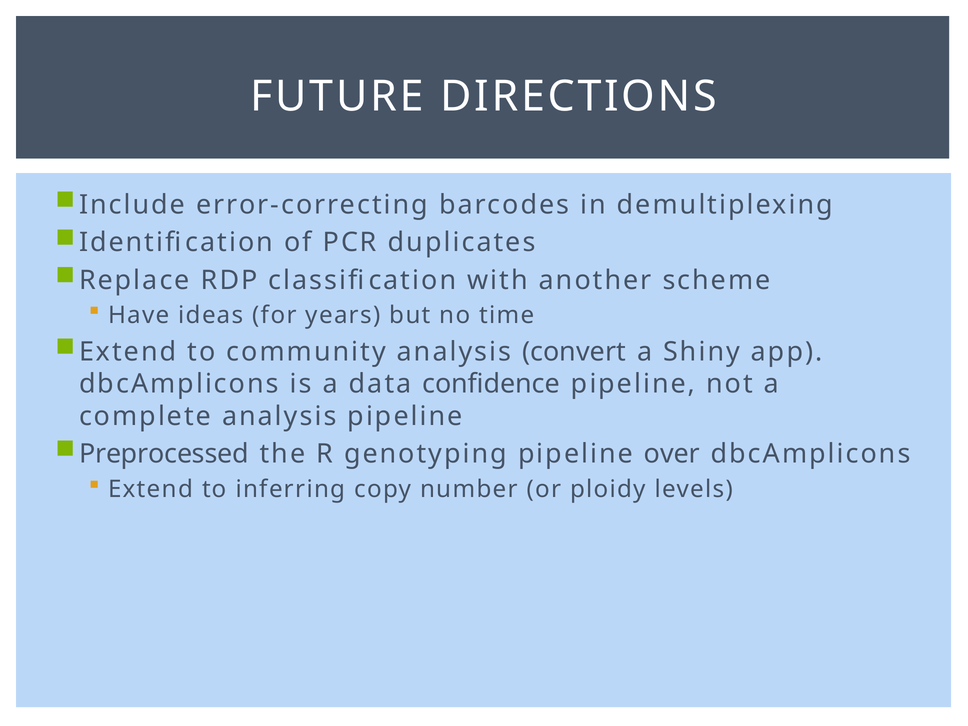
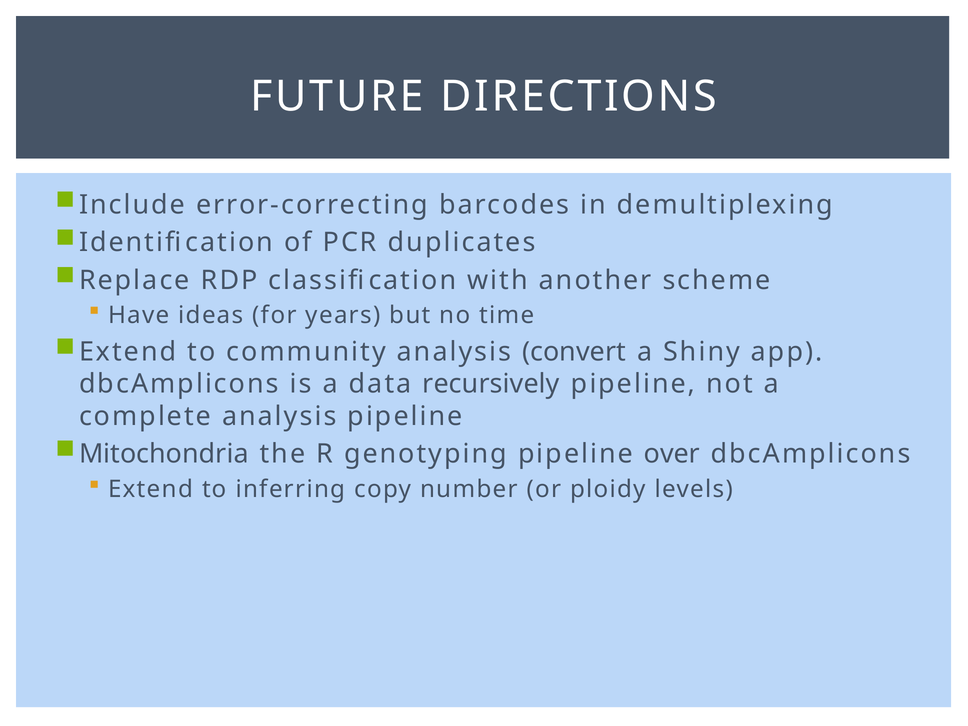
confidence: confidence -> recursively
Preprocessed: Preprocessed -> Mitochondria
